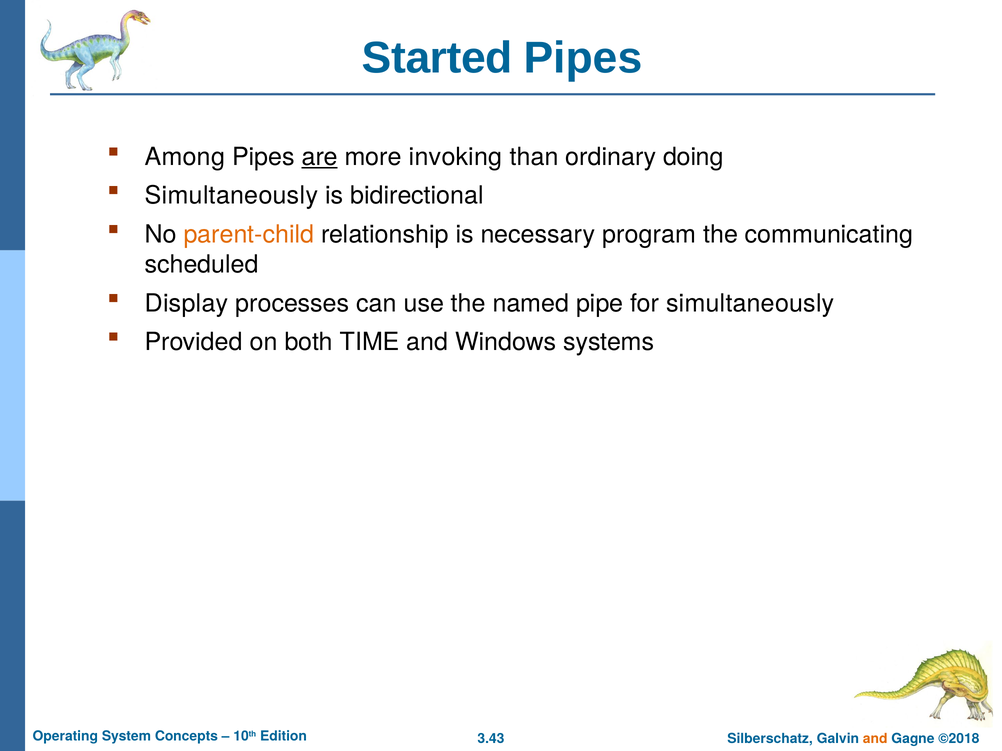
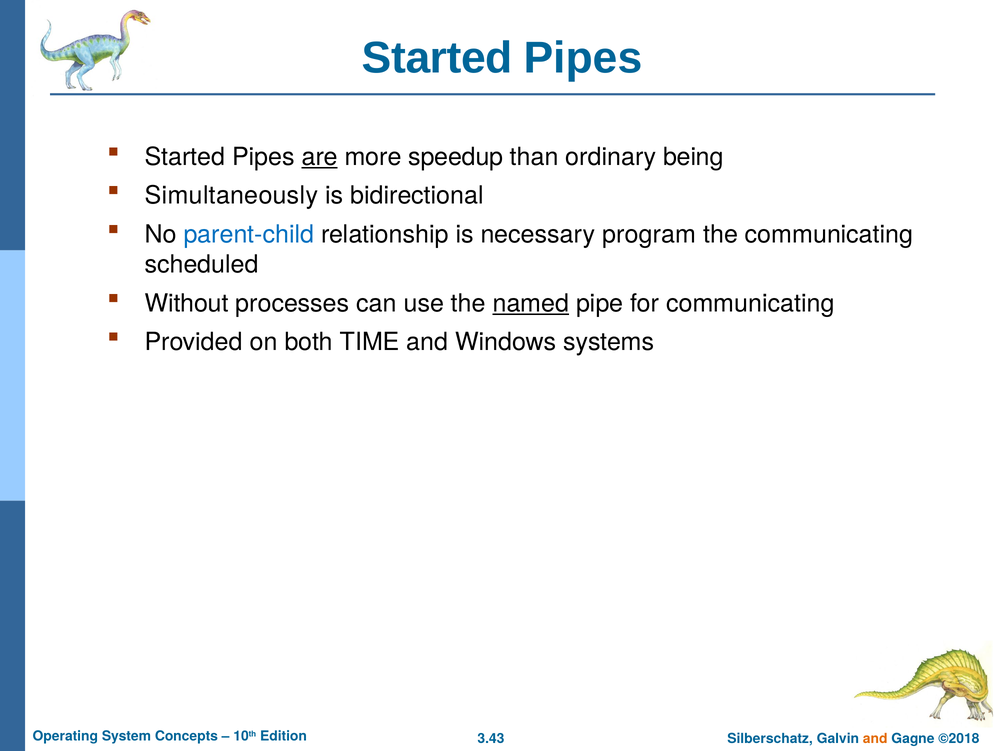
Among at (185, 157): Among -> Started
invoking: invoking -> speedup
doing: doing -> being
parent-child colour: orange -> blue
Display: Display -> Without
named underline: none -> present
for simultaneously: simultaneously -> communicating
